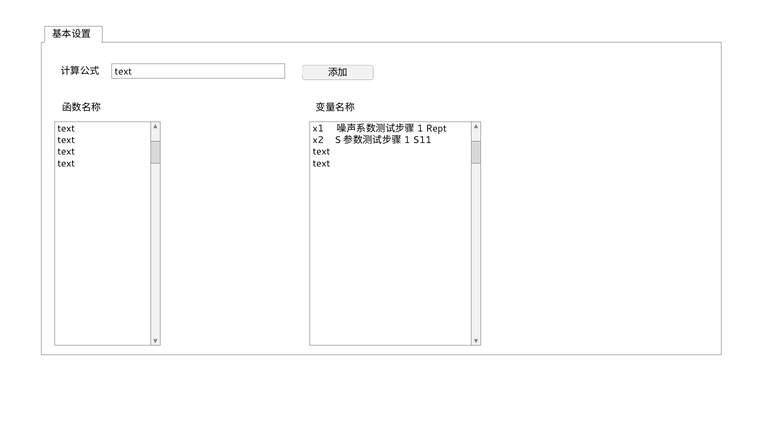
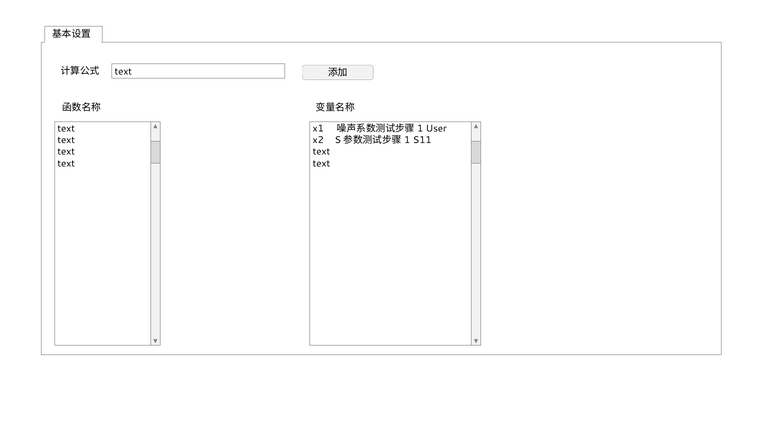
Rept: Rept -> User
